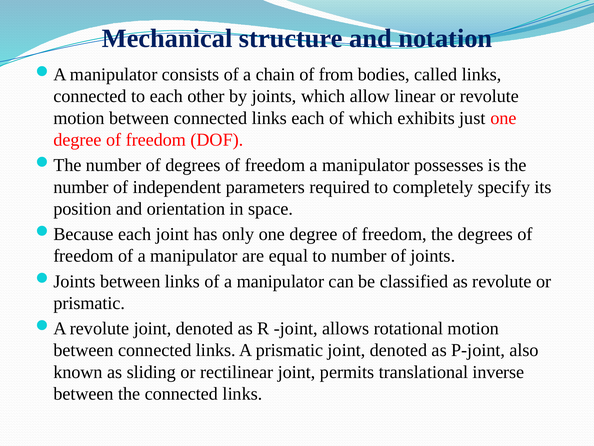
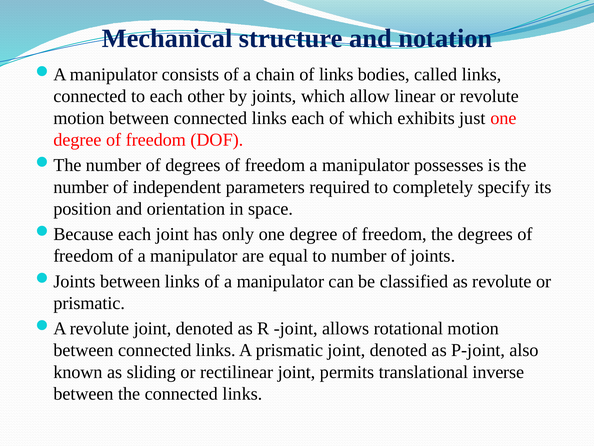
of from: from -> links
